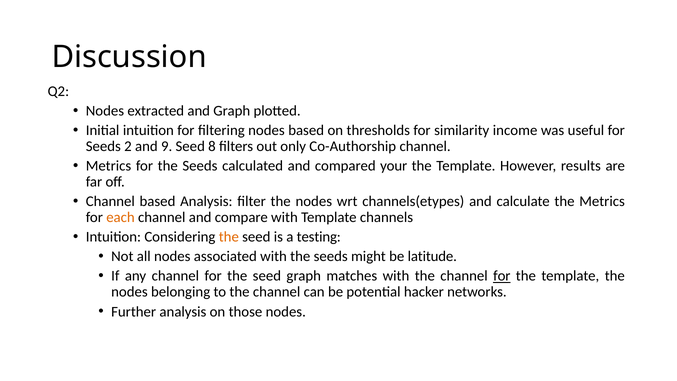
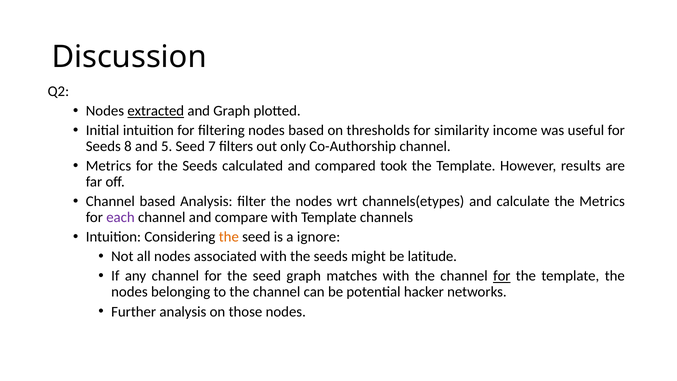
extracted underline: none -> present
2: 2 -> 8
9: 9 -> 5
8: 8 -> 7
your: your -> took
each colour: orange -> purple
testing: testing -> ignore
